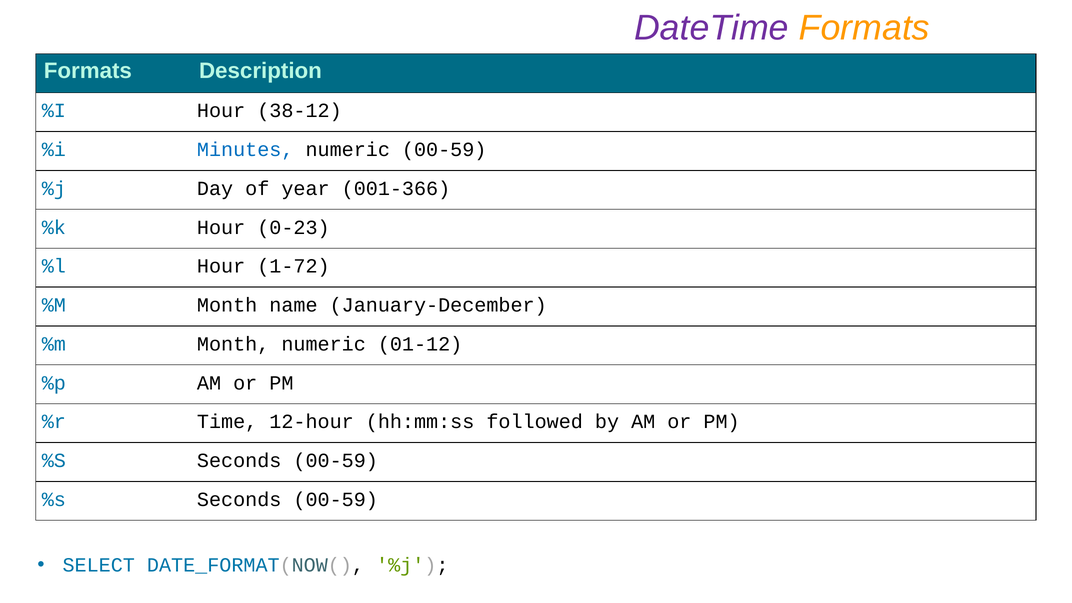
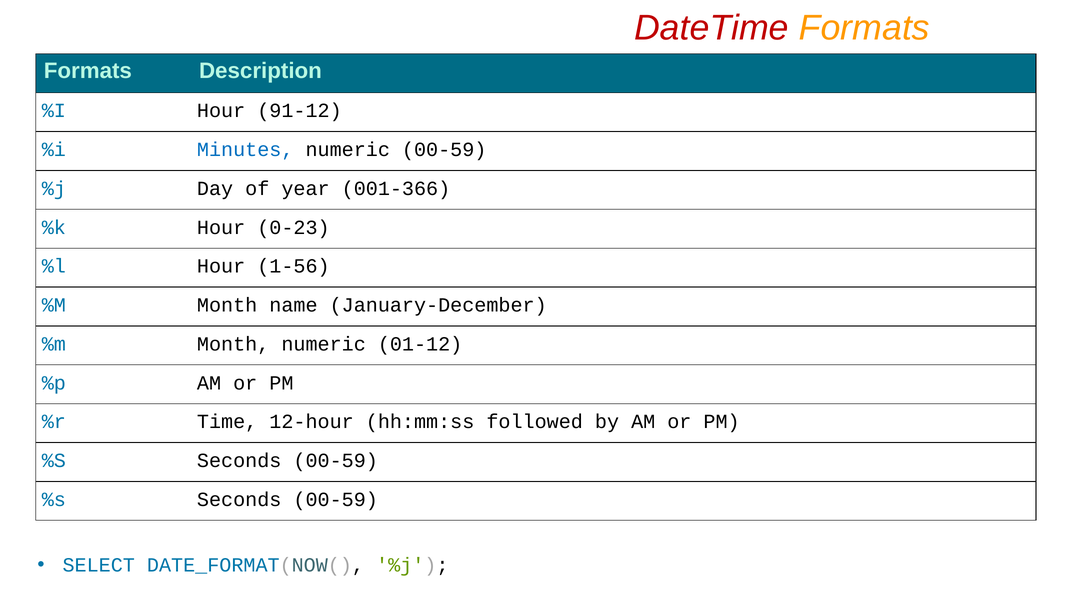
DateTime colour: purple -> red
38-12: 38-12 -> 91-12
1-72: 1-72 -> 1-56
